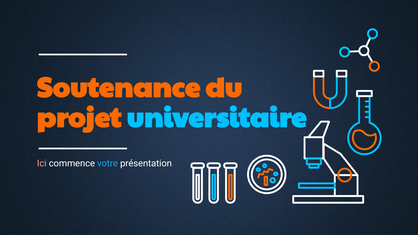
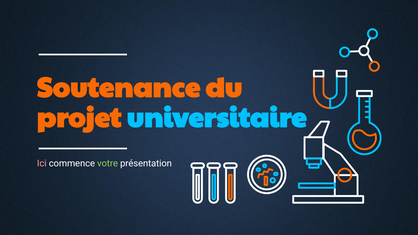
votre colour: light blue -> light green
